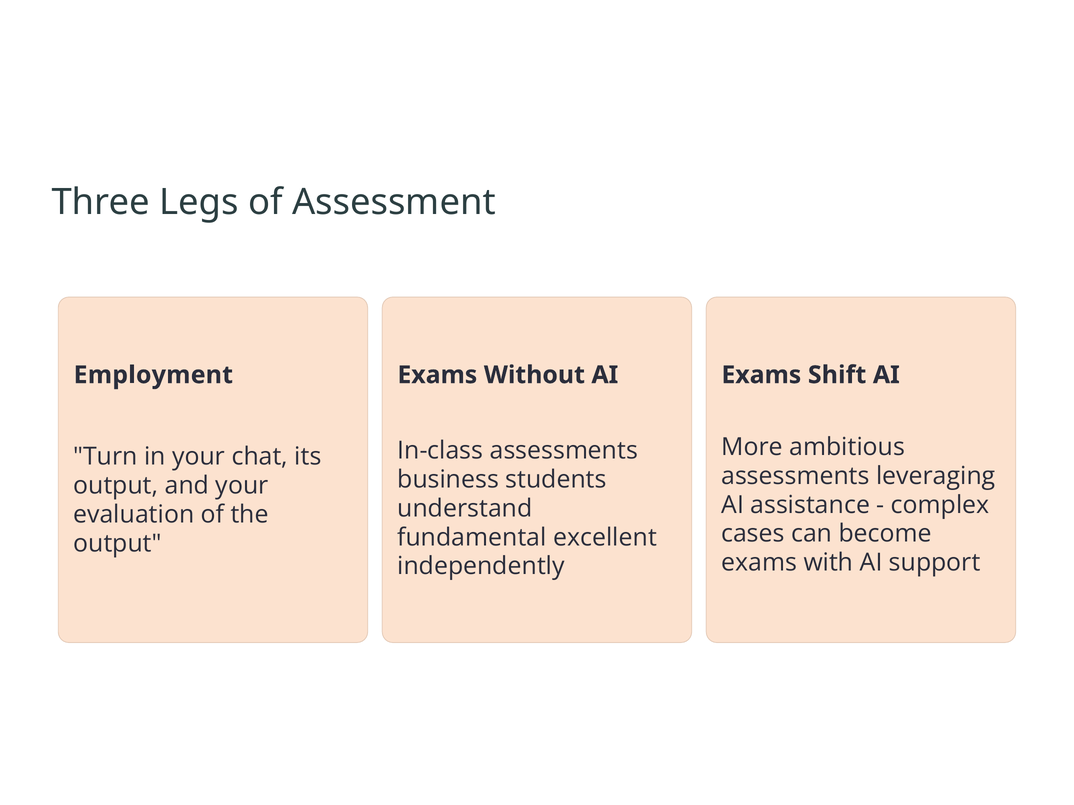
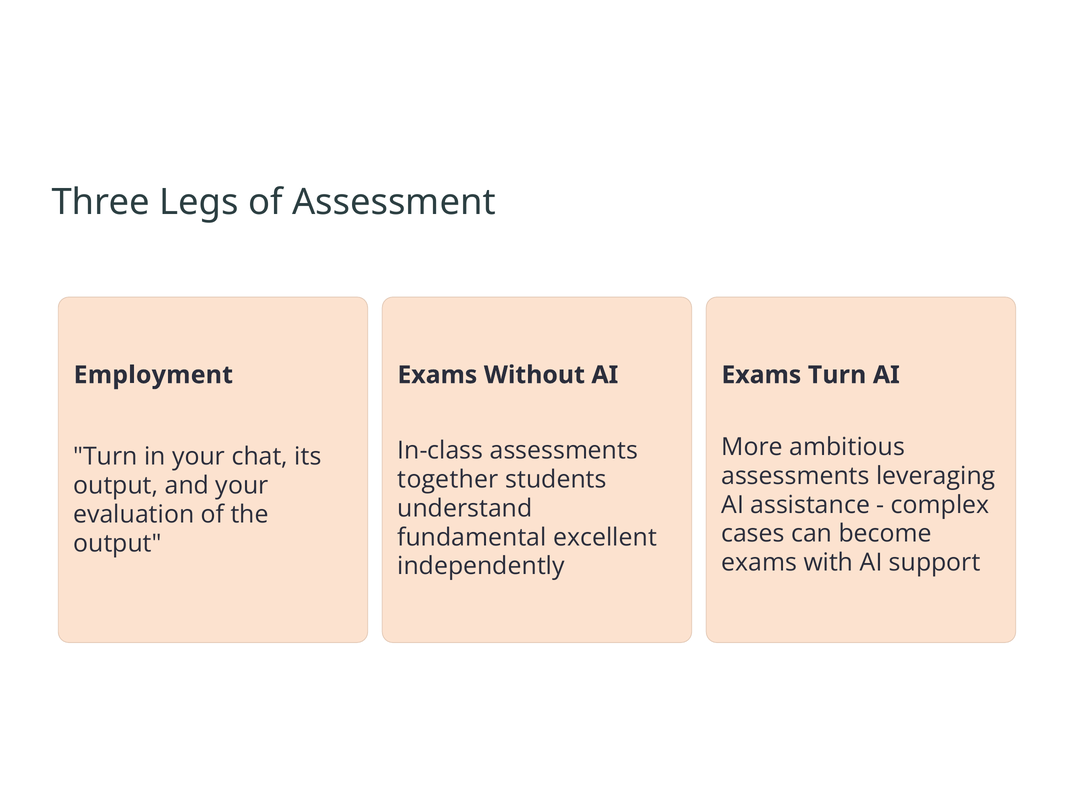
Exams Shift: Shift -> Turn
business: business -> together
